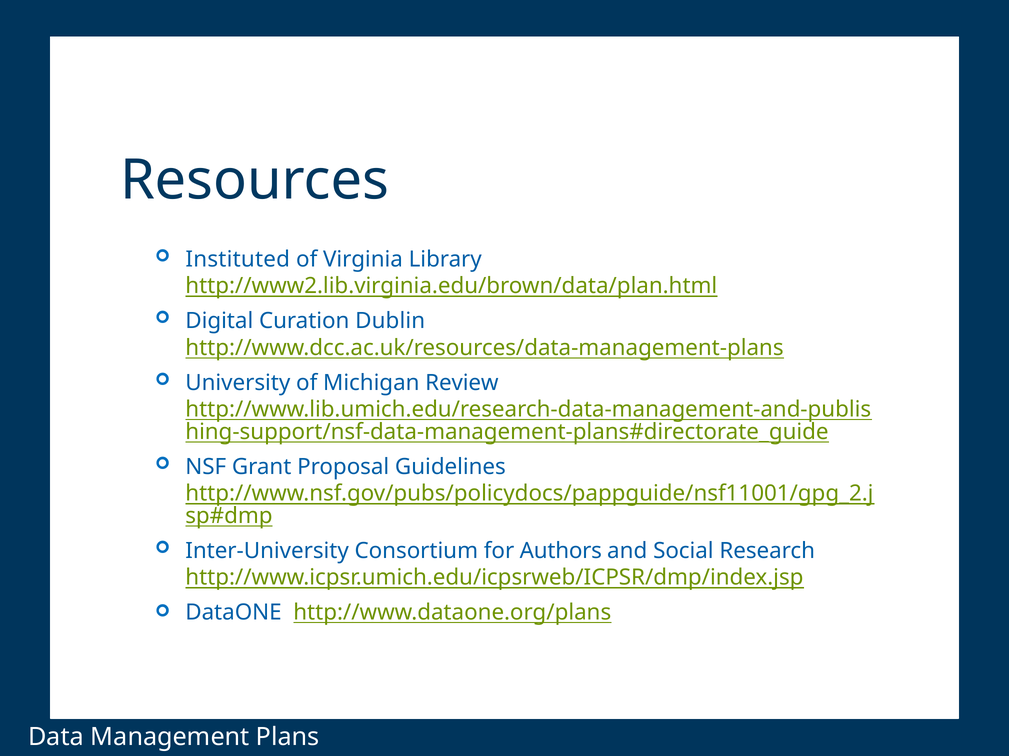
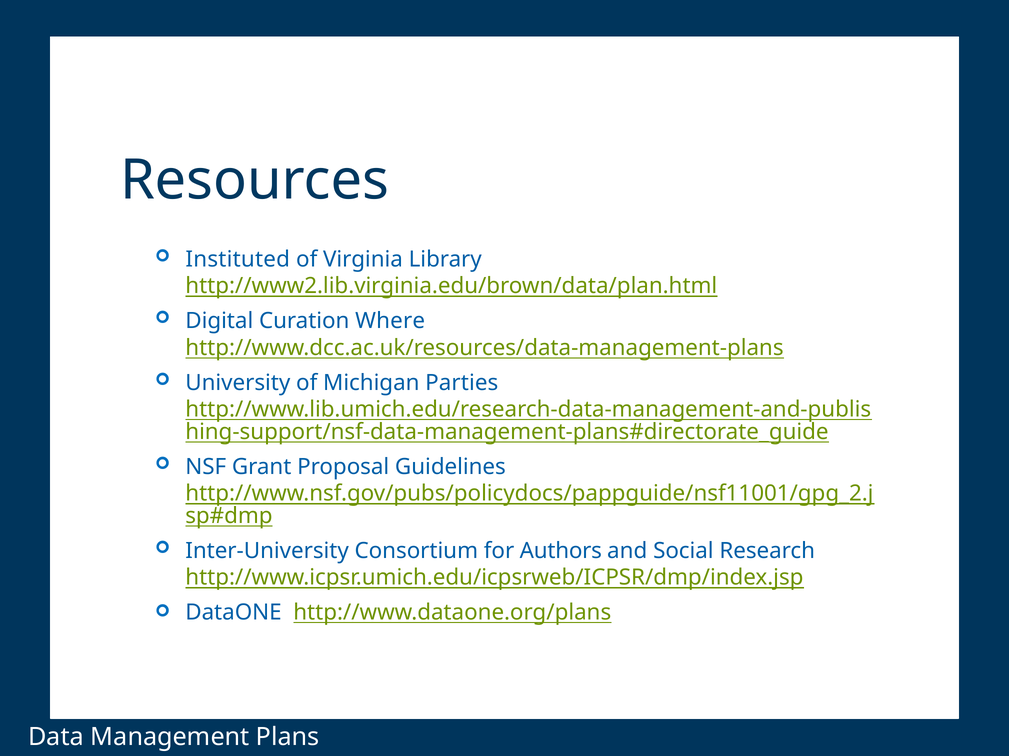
Dublin: Dublin -> Where
Review: Review -> Parties
